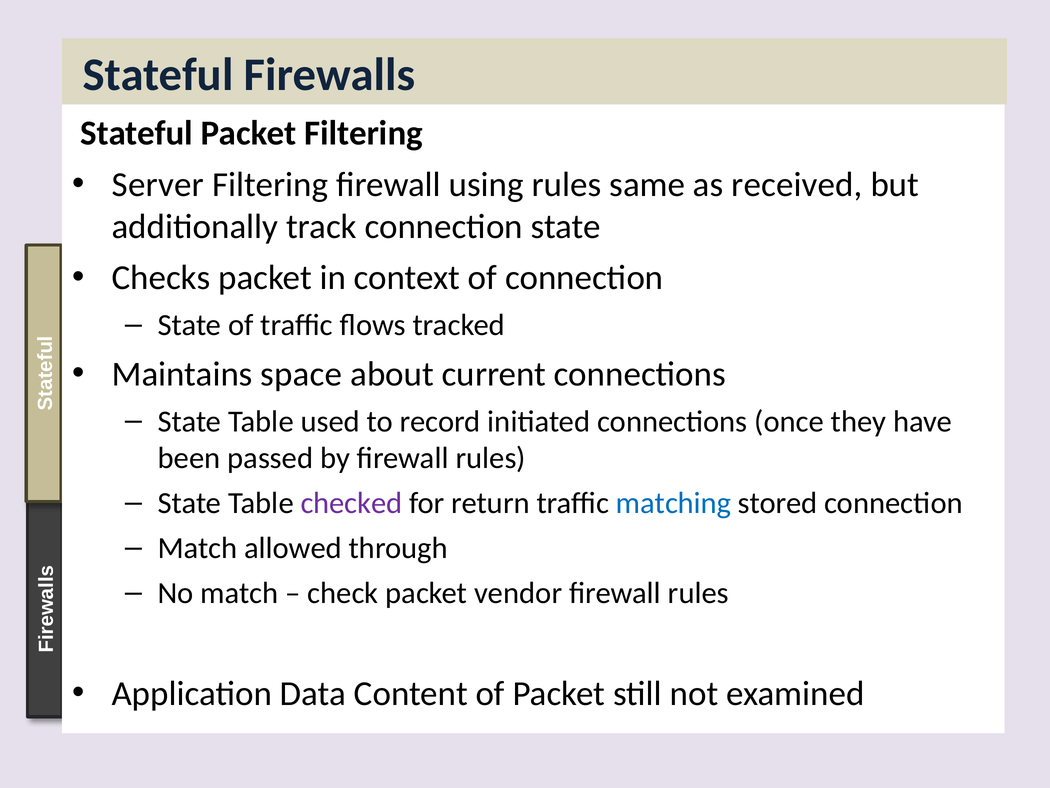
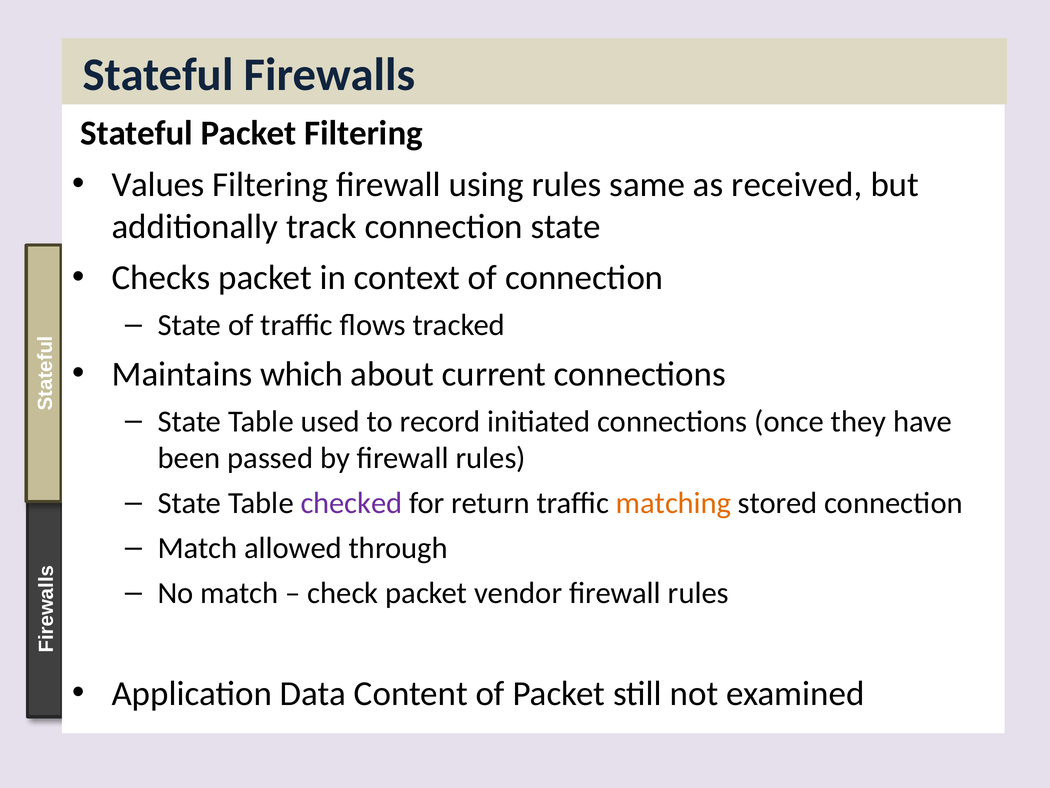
Server: Server -> Values
space: space -> which
matching colour: blue -> orange
